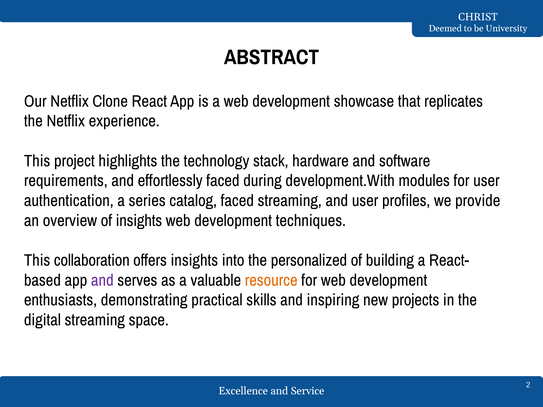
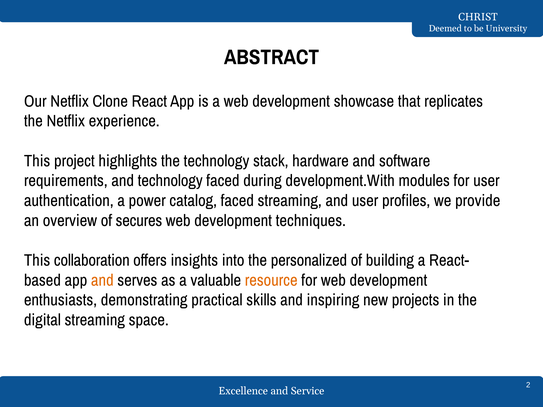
and effortlessly: effortlessly -> technology
series: series -> power
of insights: insights -> secures
and at (102, 280) colour: purple -> orange
